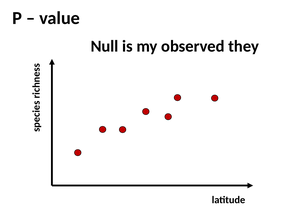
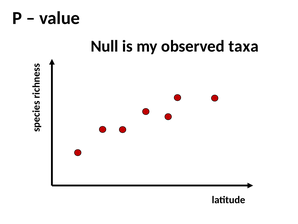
they: they -> taxa
